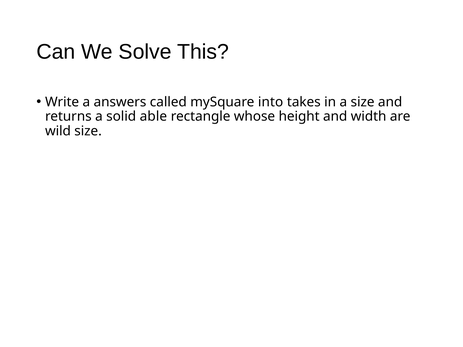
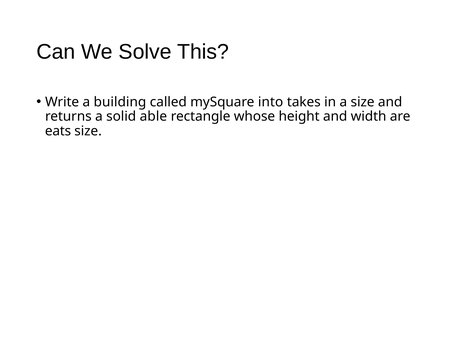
answers: answers -> building
wild: wild -> eats
